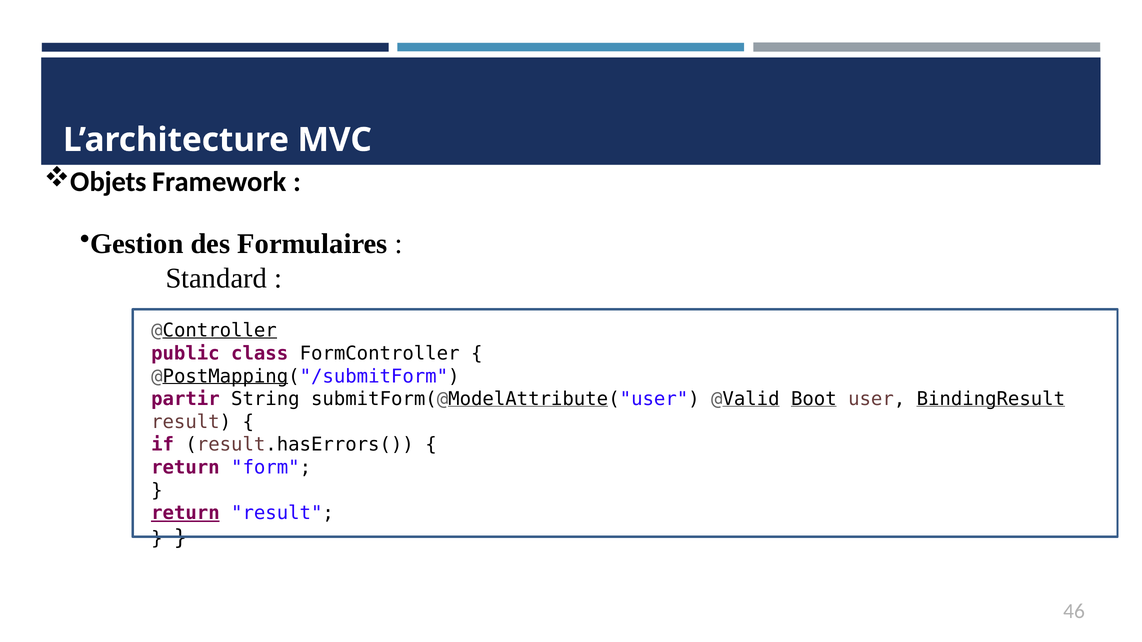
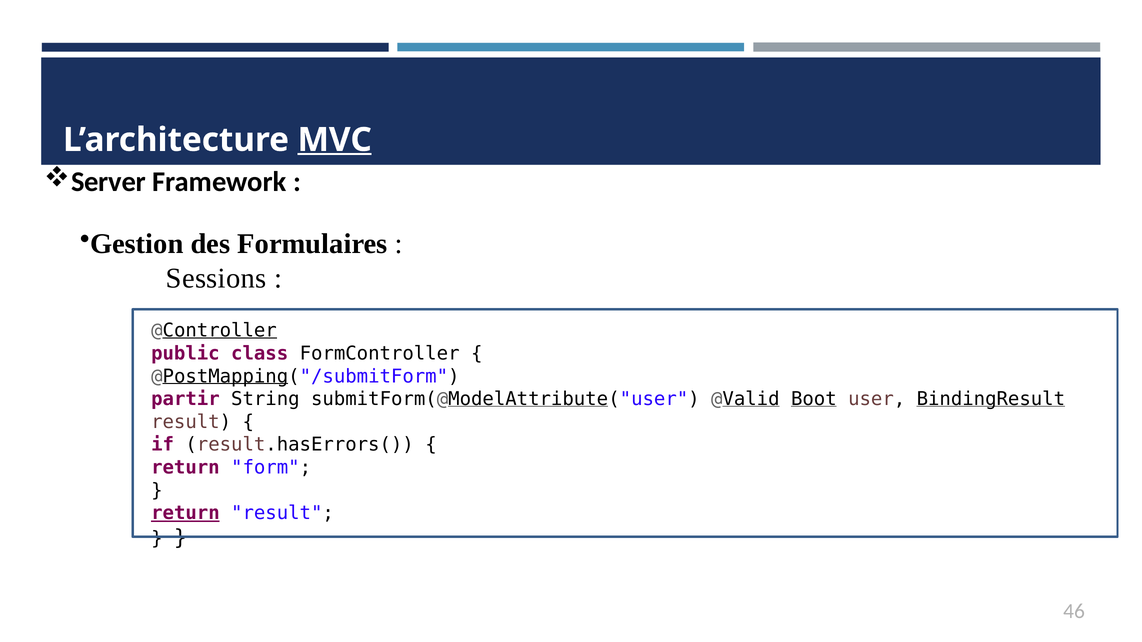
MVC underline: none -> present
Objets: Objets -> Server
Standard: Standard -> Sessions
